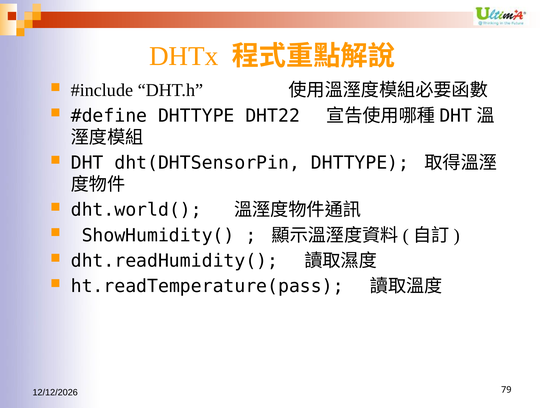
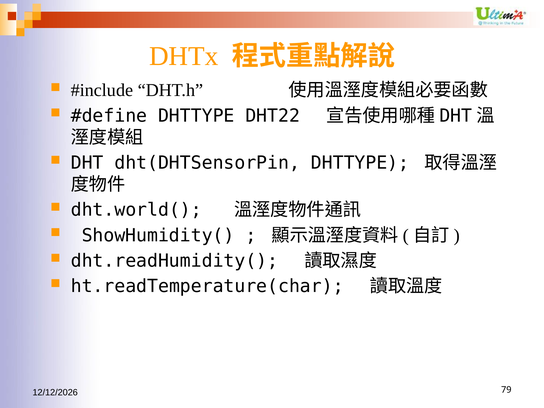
ht.readTemperature(pass: ht.readTemperature(pass -> ht.readTemperature(char
